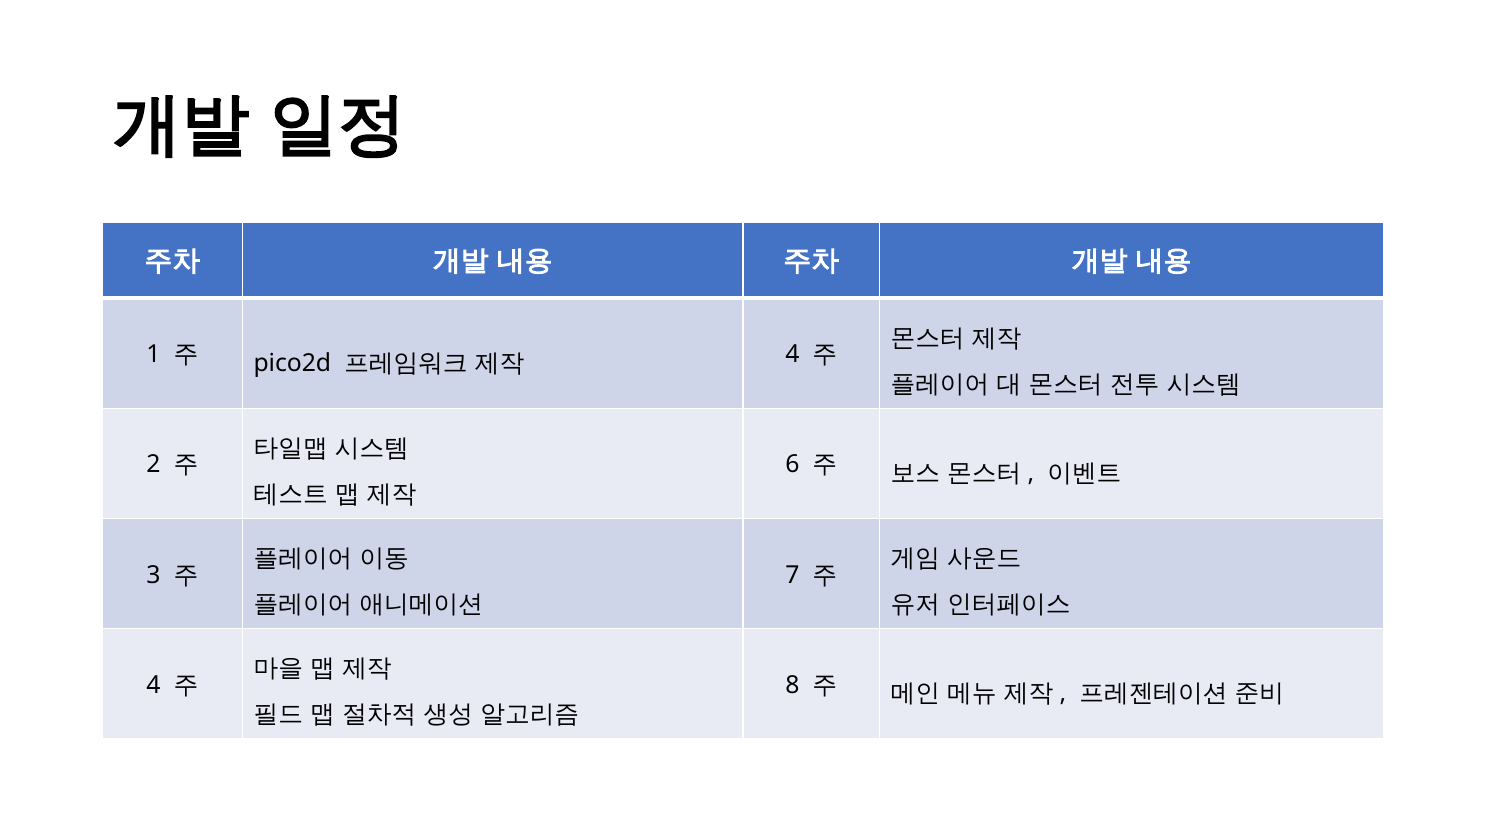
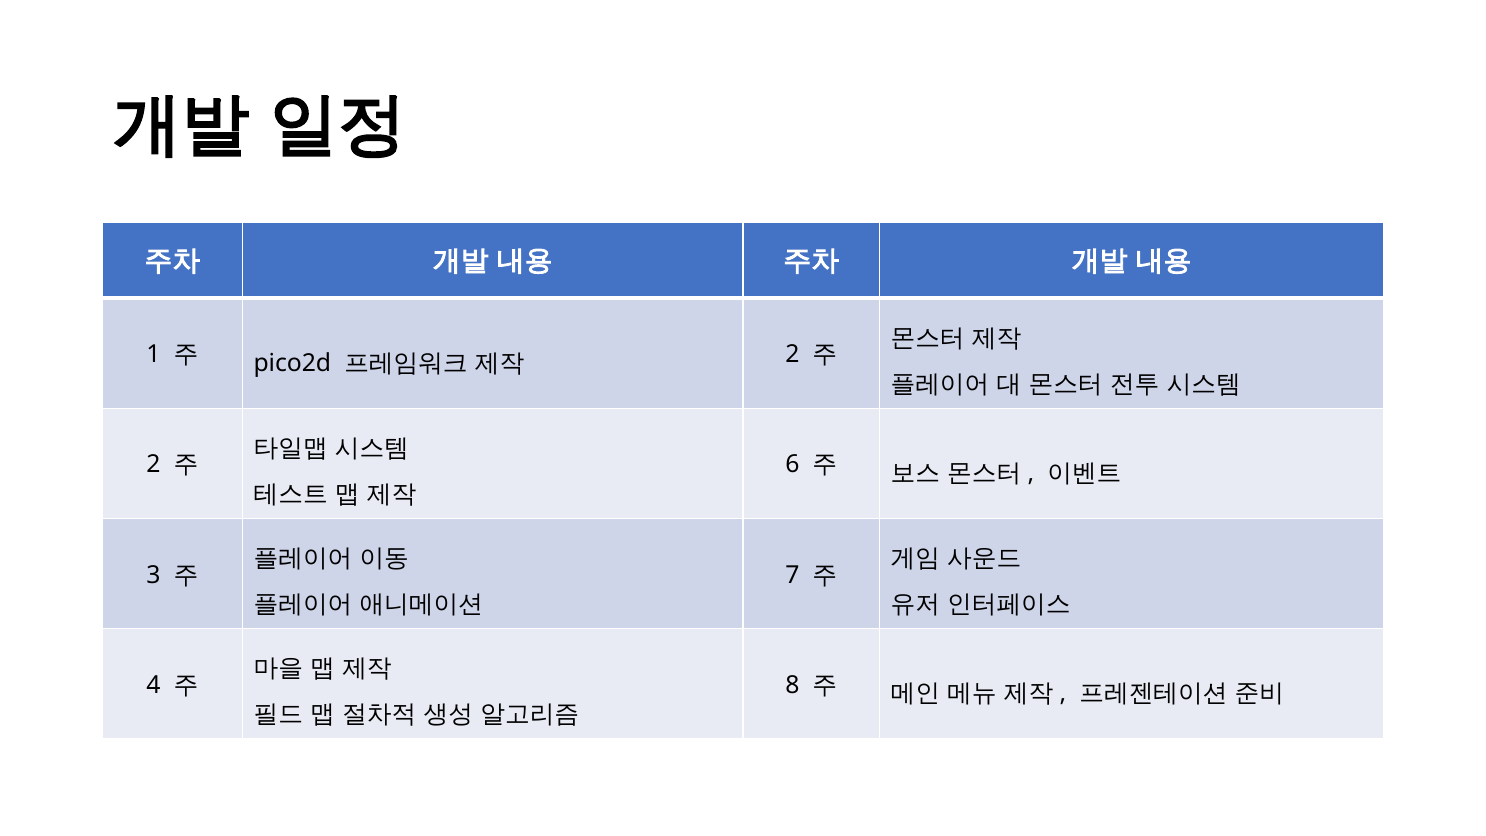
4 at (792, 355): 4 -> 2
